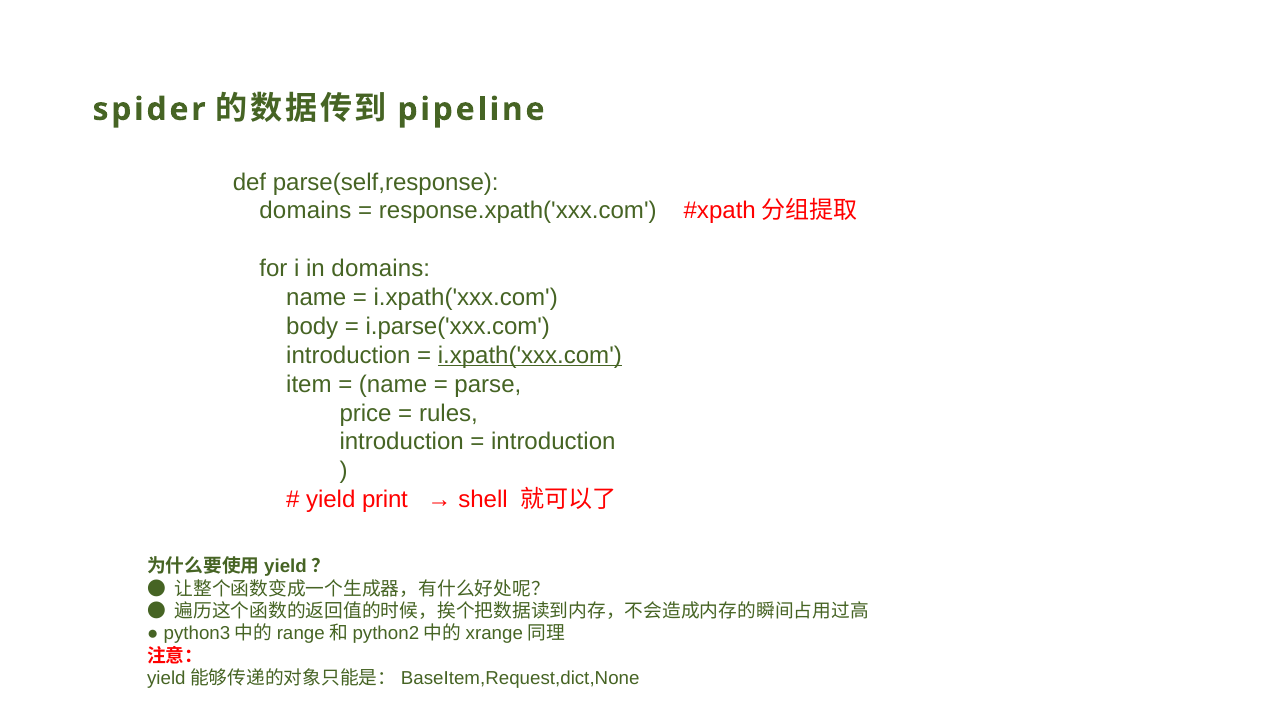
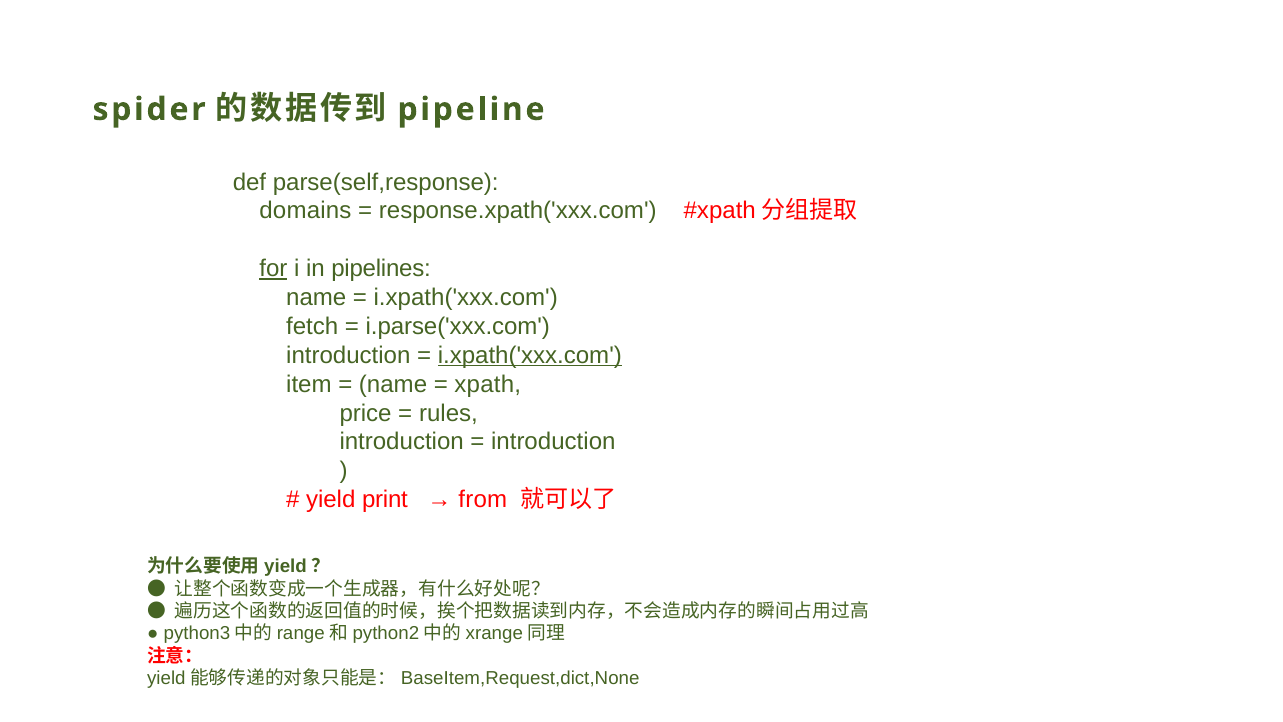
for underline: none -> present
in domains: domains -> pipelines
body: body -> fetch
parse: parse -> xpath
shell: shell -> from
